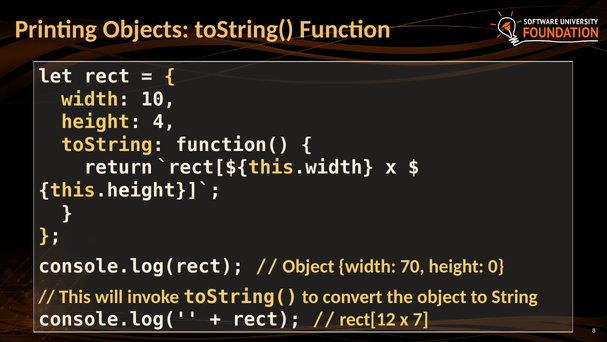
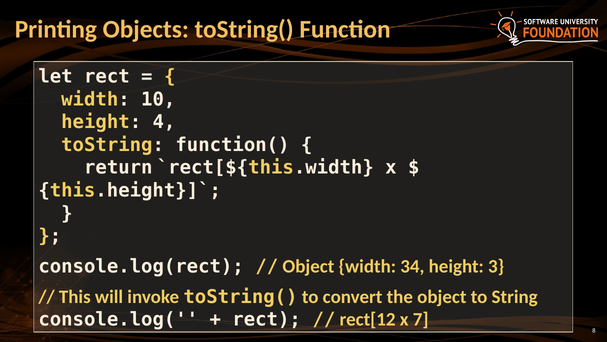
70: 70 -> 34
0: 0 -> 3
